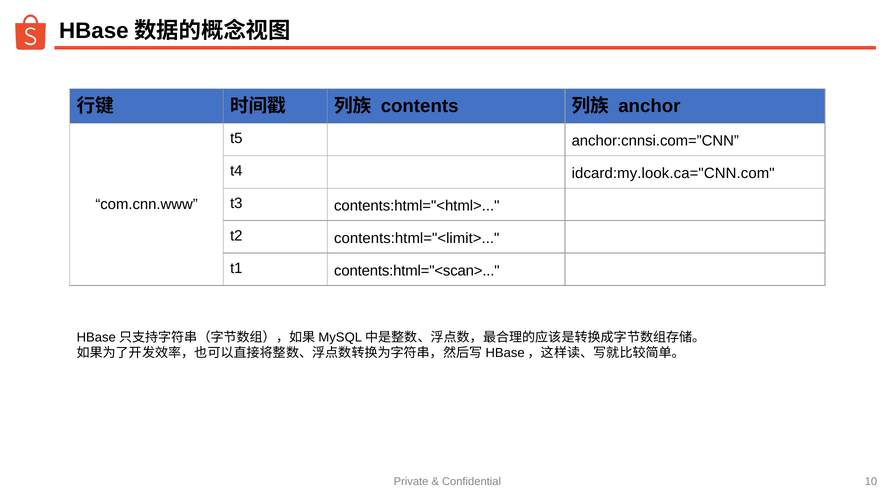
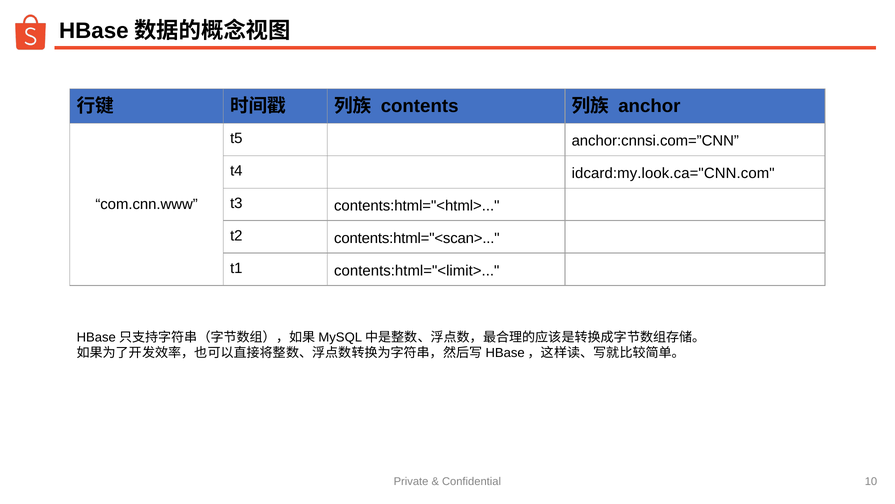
contents:html="<limit>: contents:html="<limit> -> contents:html="<scan>
contents:html="<scan>: contents:html="<scan> -> contents:html="<limit>
